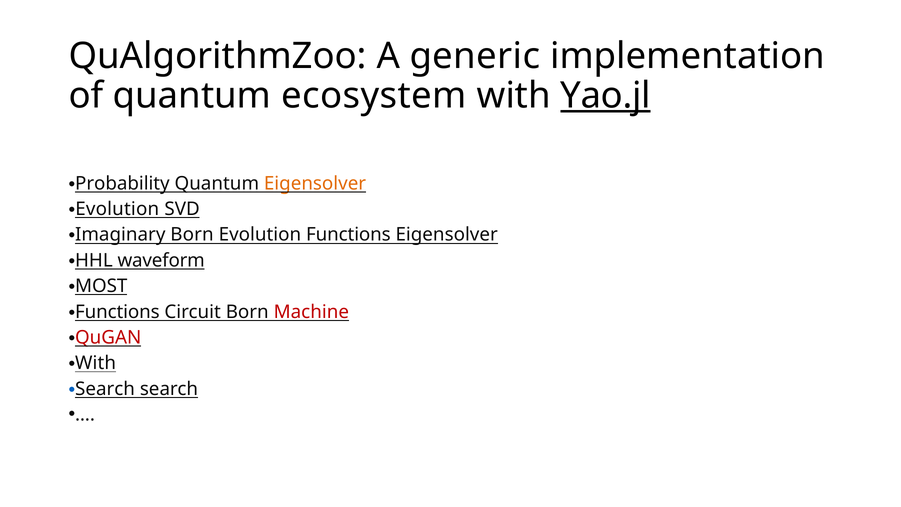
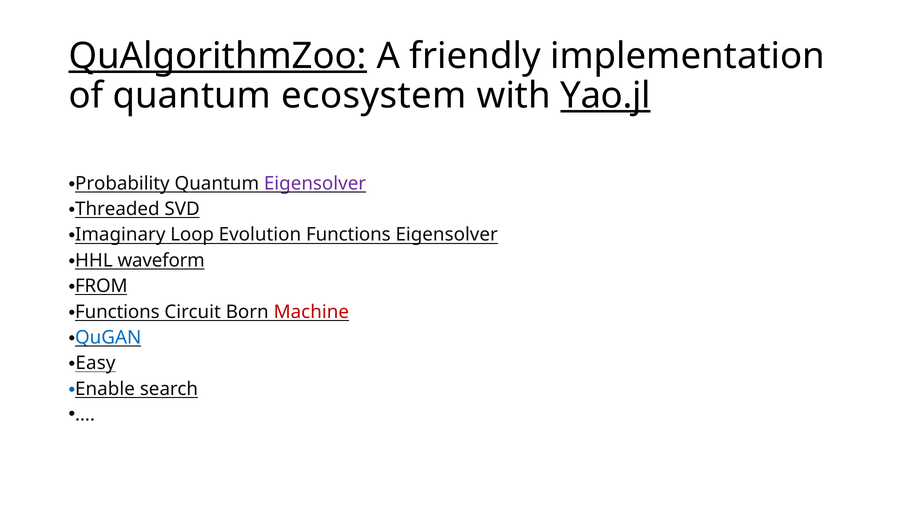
QuAlgorithmZoo underline: none -> present
generic: generic -> friendly
Eigensolver at (315, 183) colour: orange -> purple
Evolution at (117, 209): Evolution -> Threaded
Imaginary Born: Born -> Loop
MOST: MOST -> FROM
QuGAN colour: red -> blue
With at (96, 363): With -> Easy
Search at (105, 389): Search -> Enable
